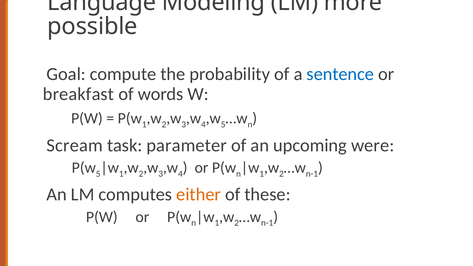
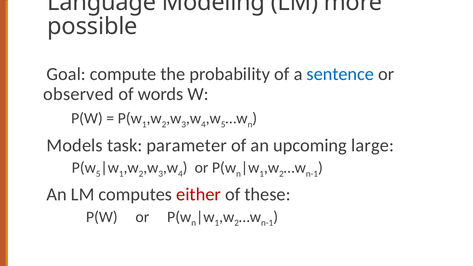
breakfast: breakfast -> observed
Scream: Scream -> Models
were: were -> large
either colour: orange -> red
